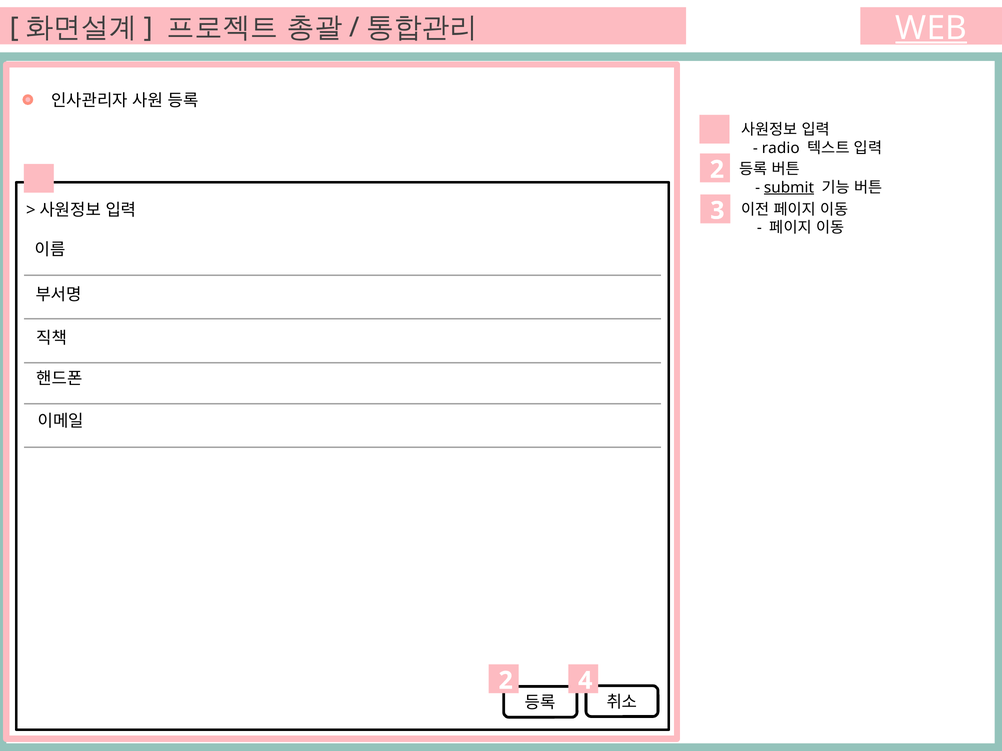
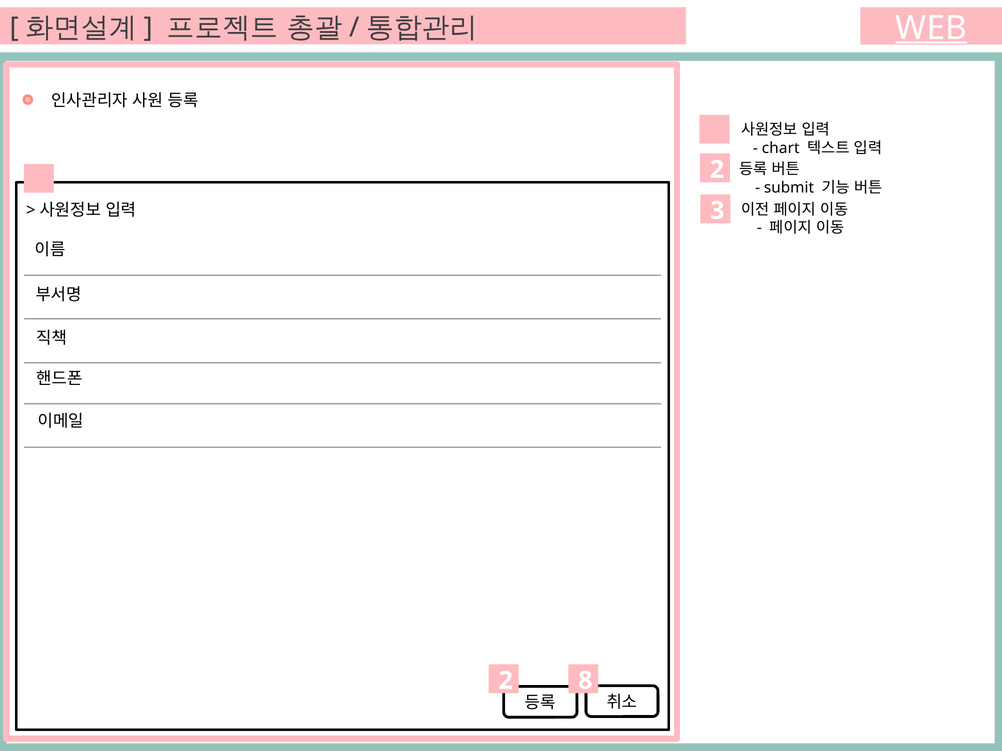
radio: radio -> chart
submit underline: present -> none
4: 4 -> 8
